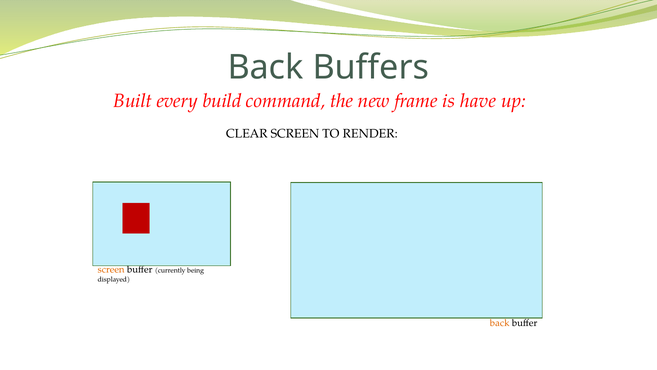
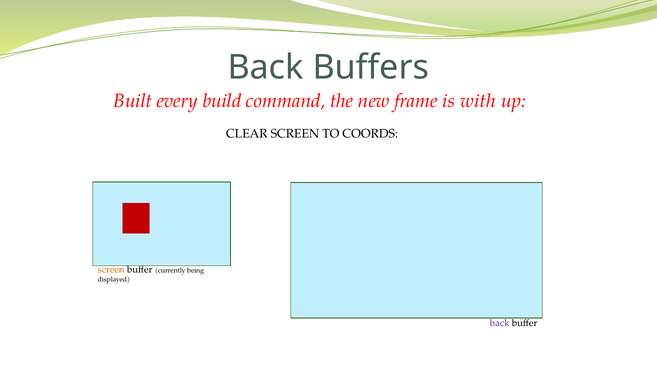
have: have -> with
RENDER: RENDER -> COORDS
back at (500, 323) colour: orange -> purple
